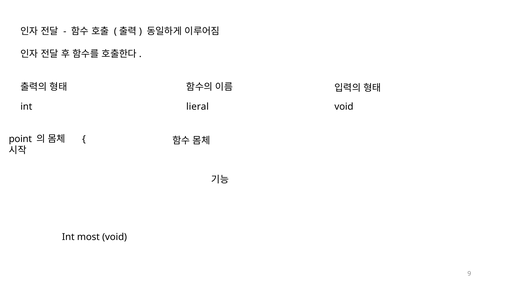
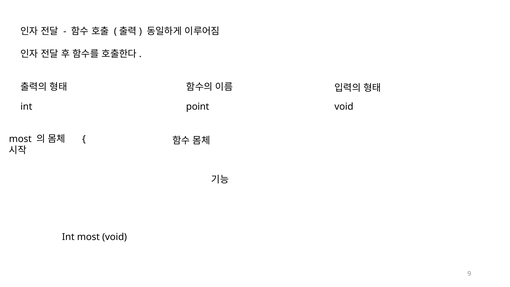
lieral: lieral -> point
point at (20, 139): point -> most
